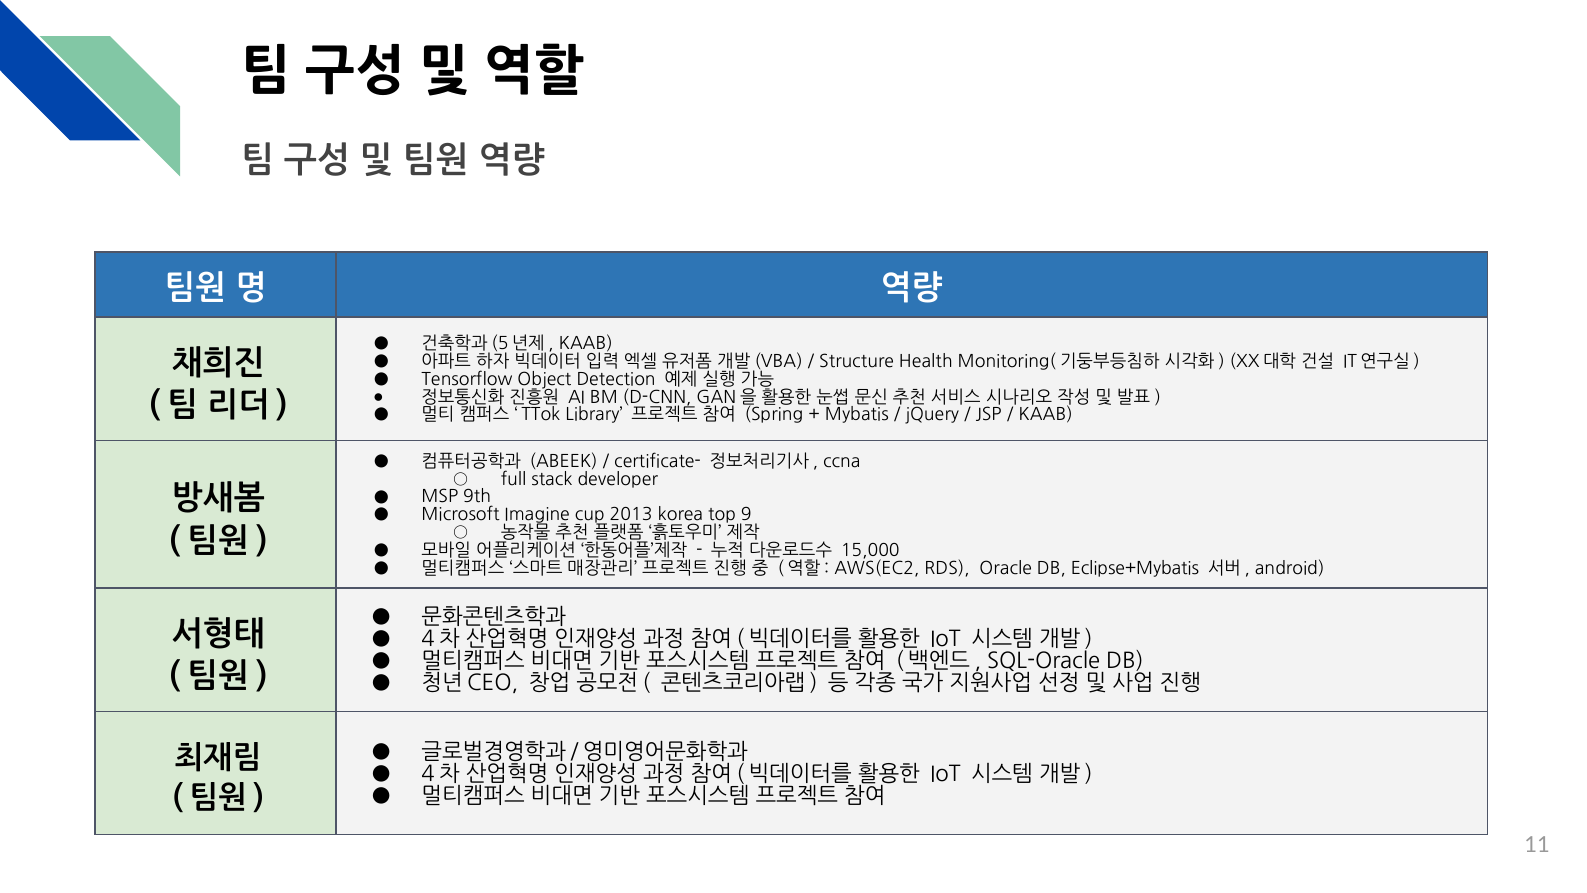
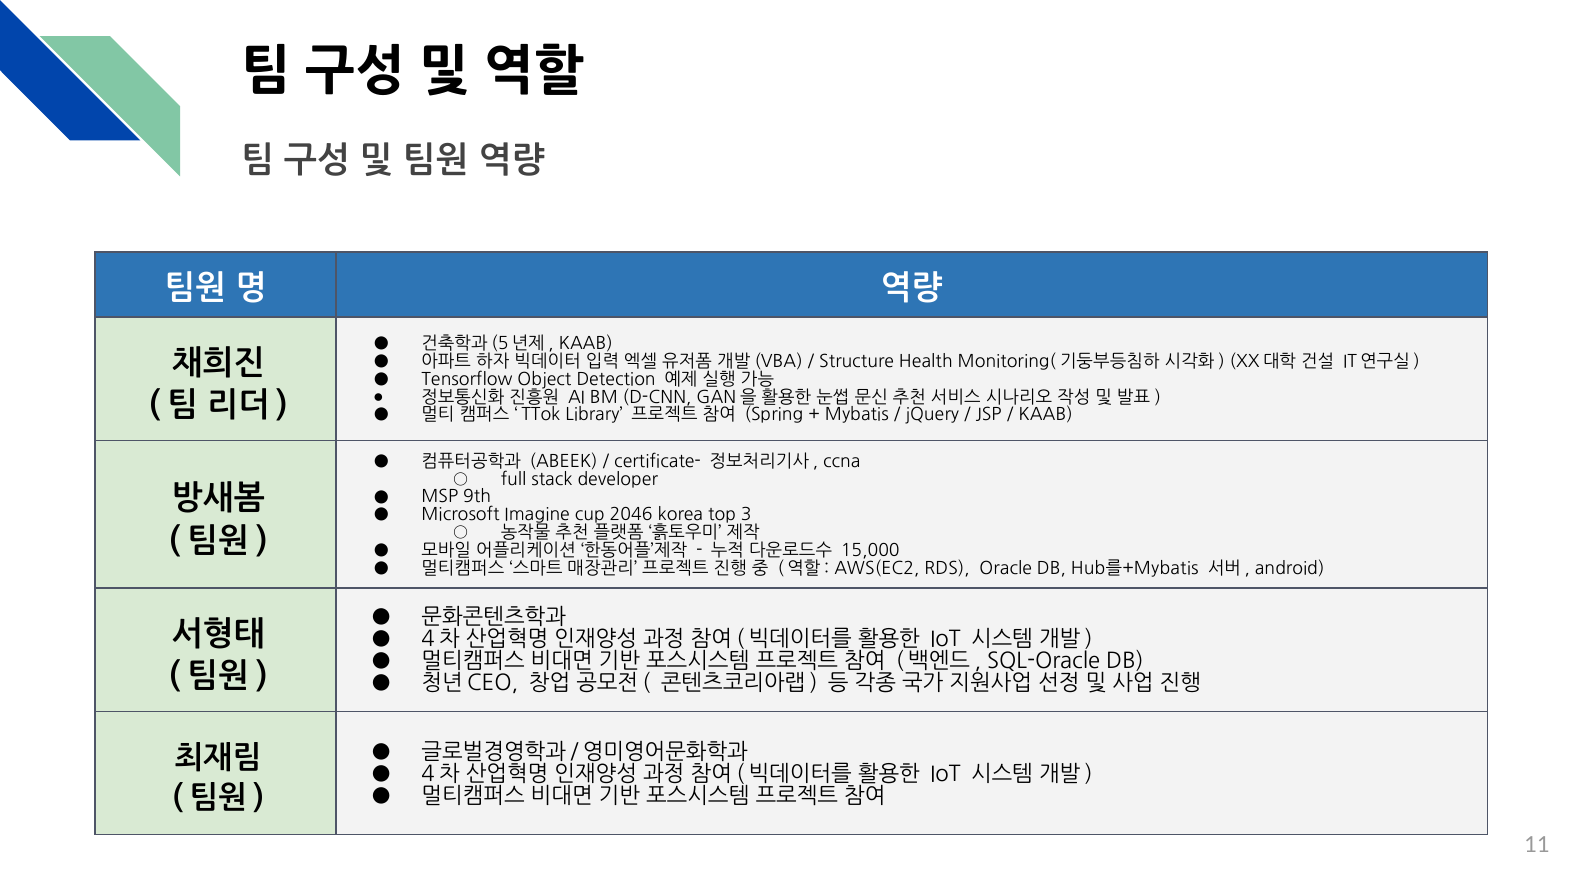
2013: 2013 -> 2046
9: 9 -> 3
Eclipse+Mybatis: Eclipse+Mybatis -> Hub를+Mybatis
